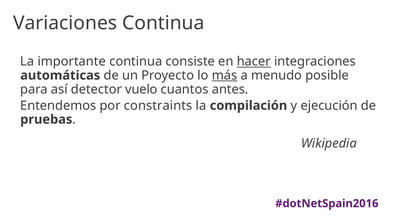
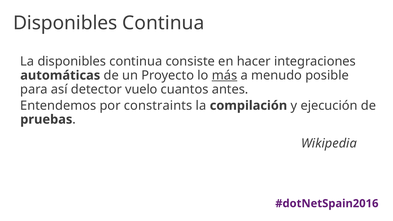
Variaciones at (65, 23): Variaciones -> Disponibles
La importante: importante -> disponibles
hacer underline: present -> none
